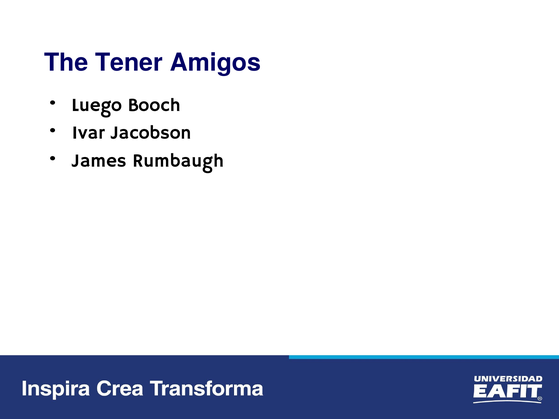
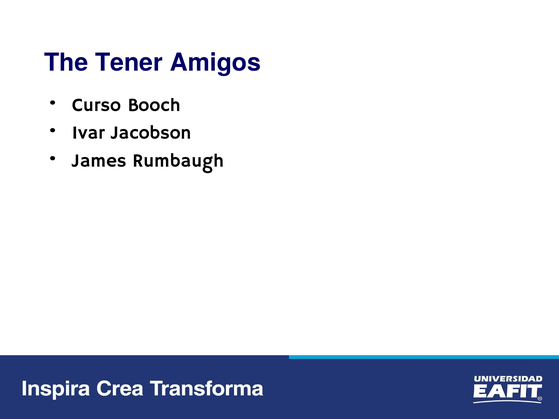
Luego: Luego -> Curso
